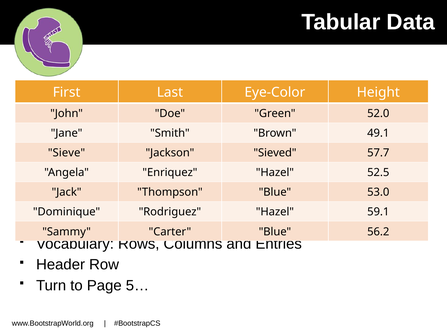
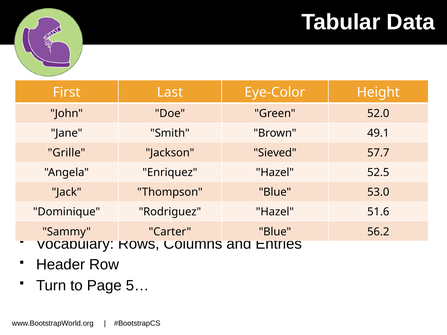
Sieve: Sieve -> Grille
59.1: 59.1 -> 51.6
